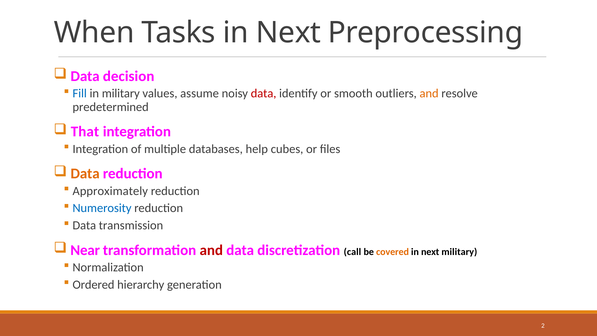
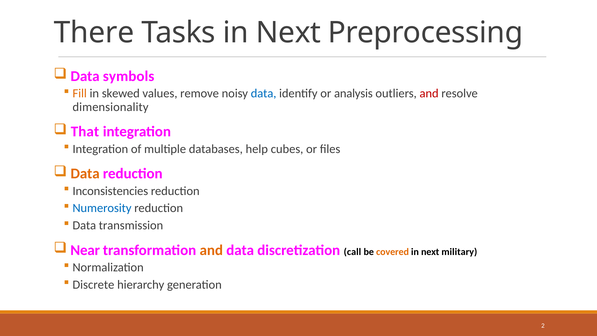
When: When -> There
decision: decision -> symbols
Fill colour: blue -> orange
in military: military -> skewed
assume: assume -> remove
data at (264, 93) colour: red -> blue
smooth: smooth -> analysis
and at (429, 93) colour: orange -> red
predetermined: predetermined -> dimensionality
Approximately: Approximately -> Inconsistencies
and at (211, 250) colour: red -> orange
Ordered: Ordered -> Discrete
